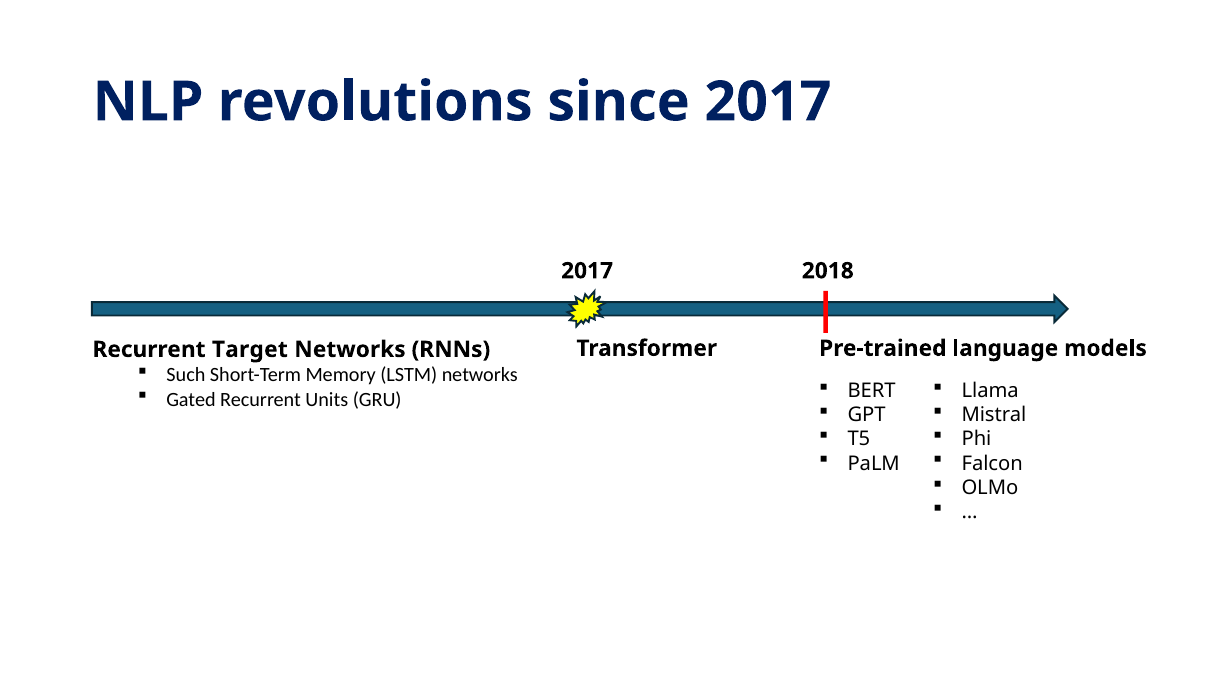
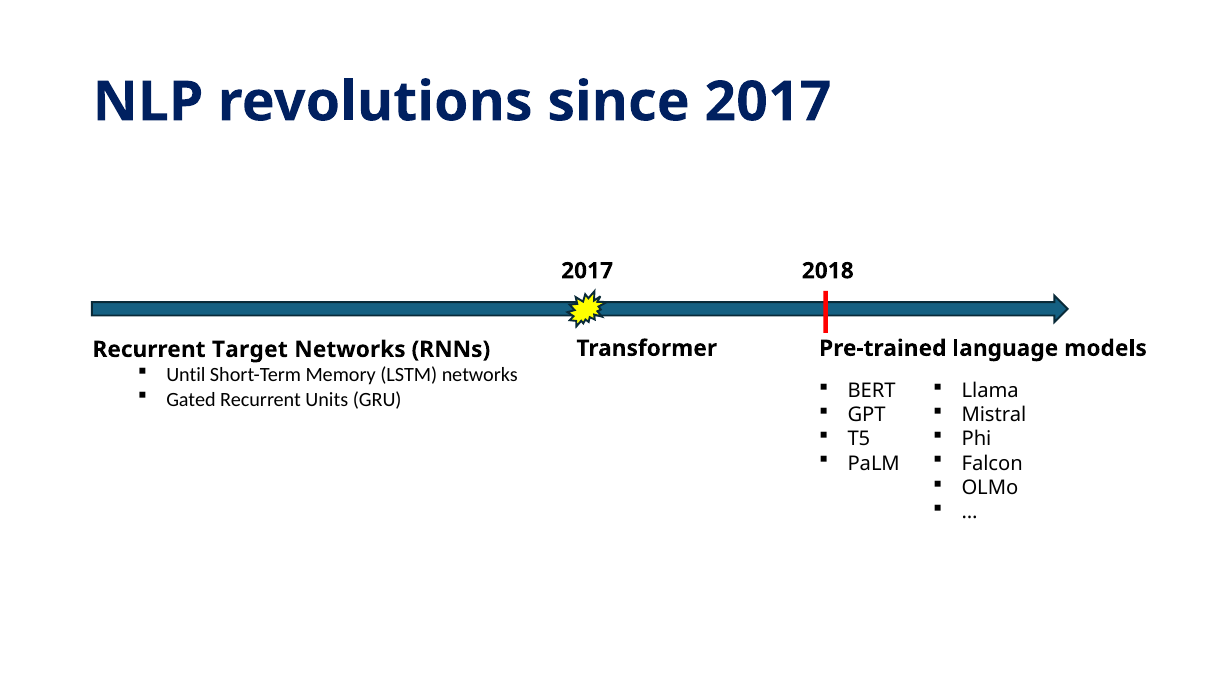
Such: Such -> Until
